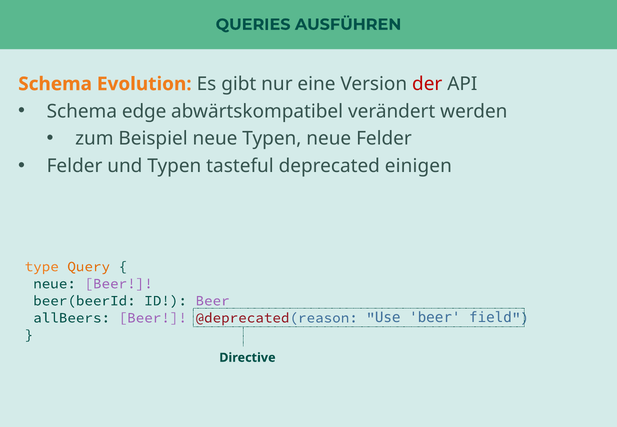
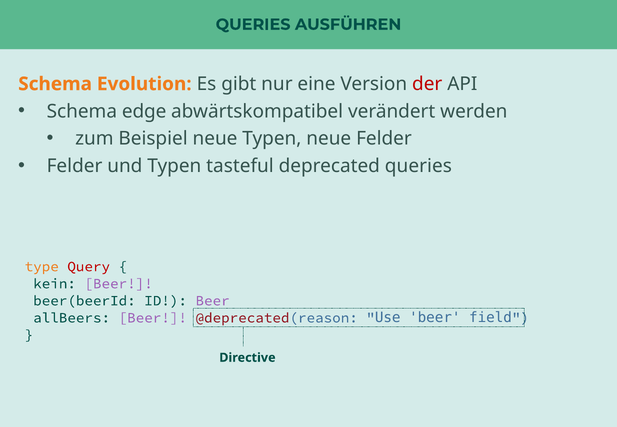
deprecated einigen: einigen -> queries
Query colour: orange -> red
neue at (55, 284): neue -> kein
